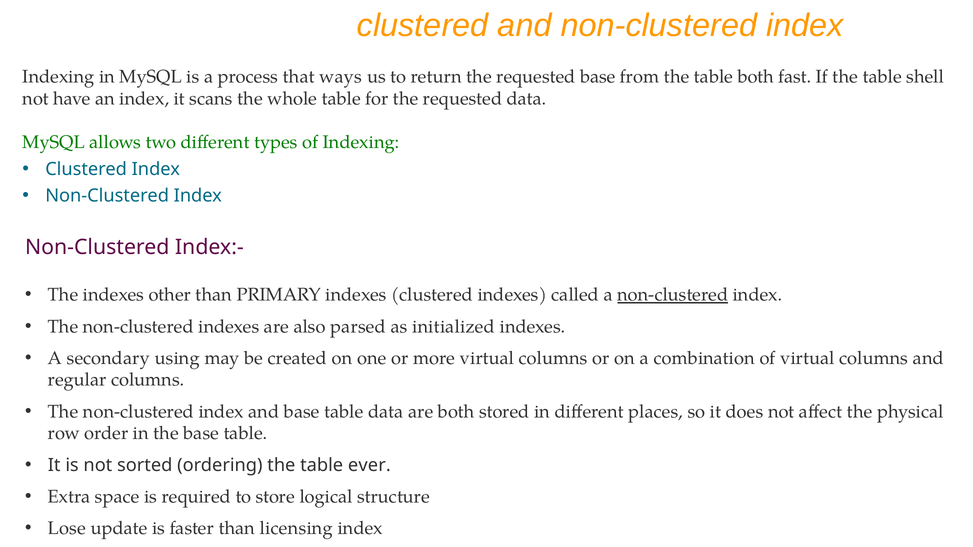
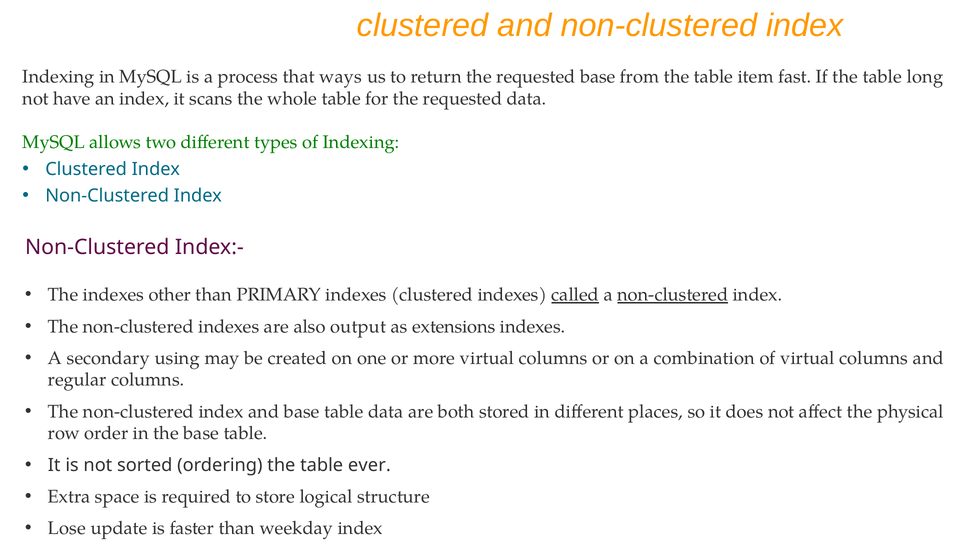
table both: both -> item
shell: shell -> long
called underline: none -> present
parsed: parsed -> output
initialized: initialized -> extensions
licensing: licensing -> weekday
